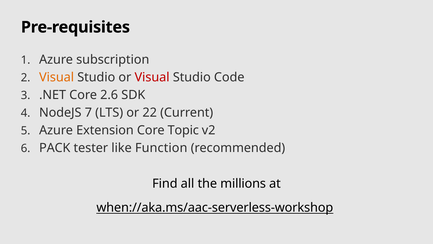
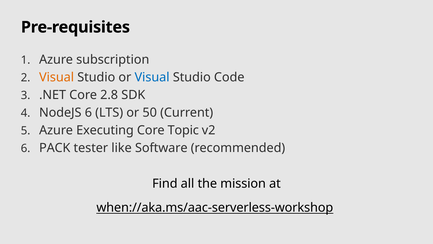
Visual at (152, 77) colour: red -> blue
2.6: 2.6 -> 2.8
NodeJS 7: 7 -> 6
22: 22 -> 50
Extension: Extension -> Executing
Function: Function -> Software
millions: millions -> mission
